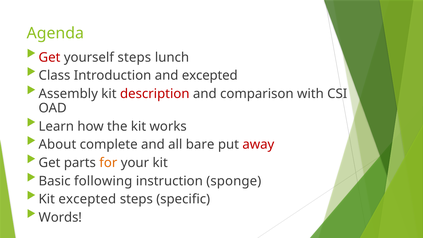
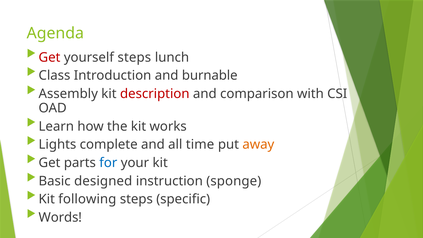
and excepted: excepted -> burnable
About: About -> Lights
bare: bare -> time
away colour: red -> orange
for colour: orange -> blue
following: following -> designed
Kit excepted: excepted -> following
